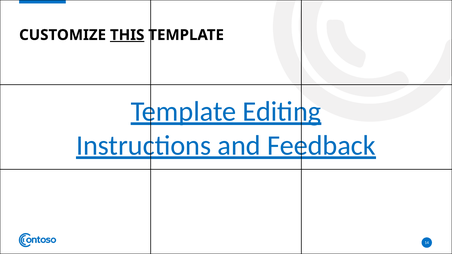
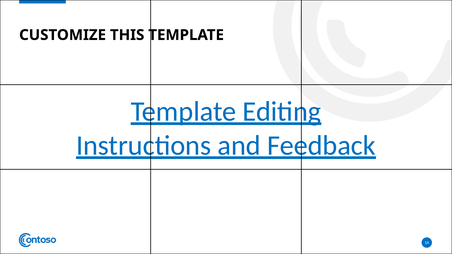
THIS underline: present -> none
